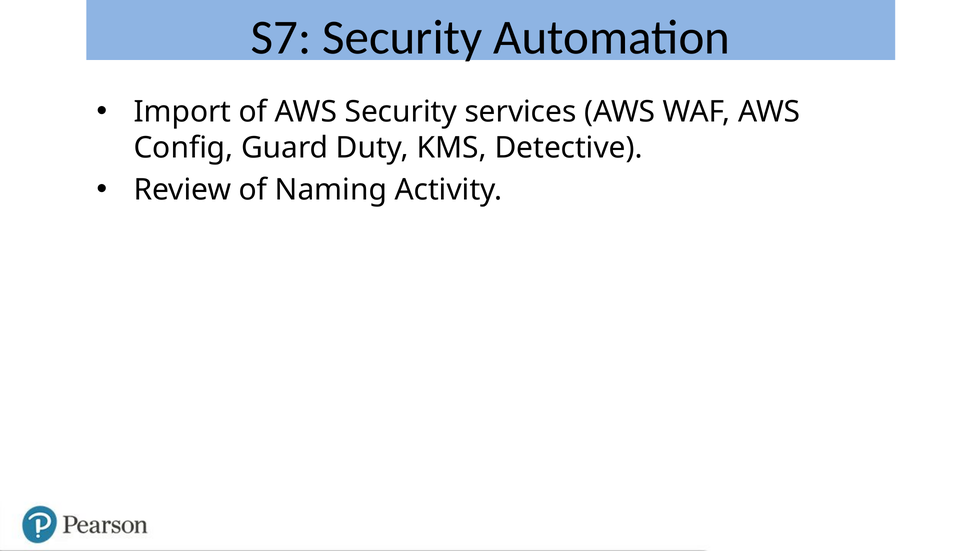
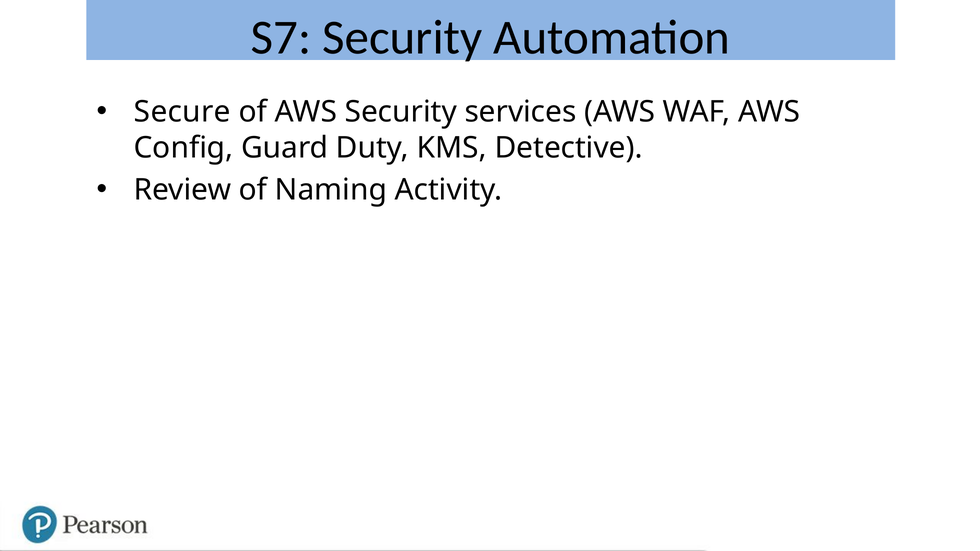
Import: Import -> Secure
